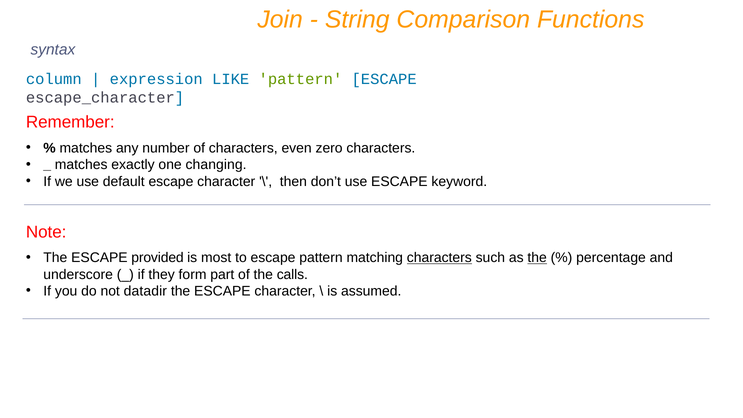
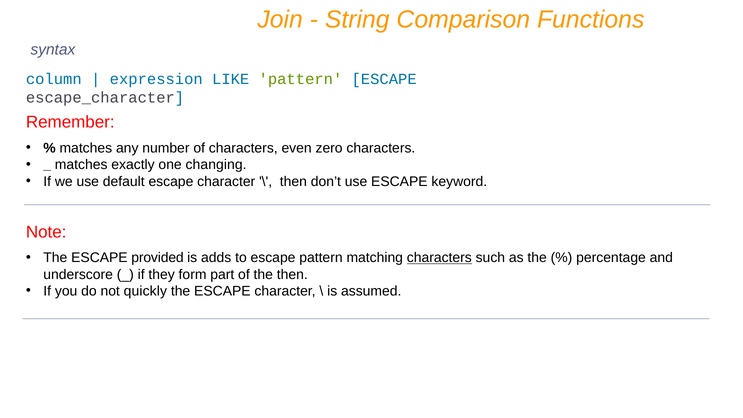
most: most -> adds
the at (537, 258) underline: present -> none
the calls: calls -> then
datadir: datadir -> quickly
